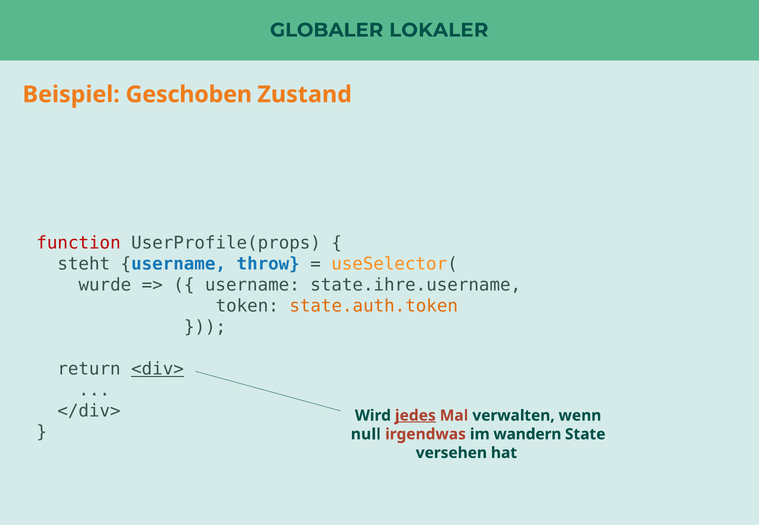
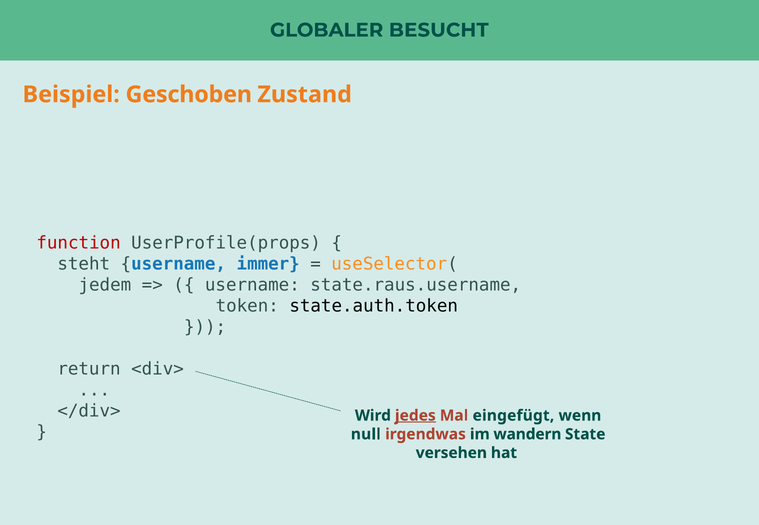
LOKALER: LOKALER -> BESUCHT
throw: throw -> immer
wurde: wurde -> jedem
state.ihre.username: state.ihre.username -> state.raus.username
state.auth.token colour: orange -> black
<div> underline: present -> none
verwalten: verwalten -> eingefügt
